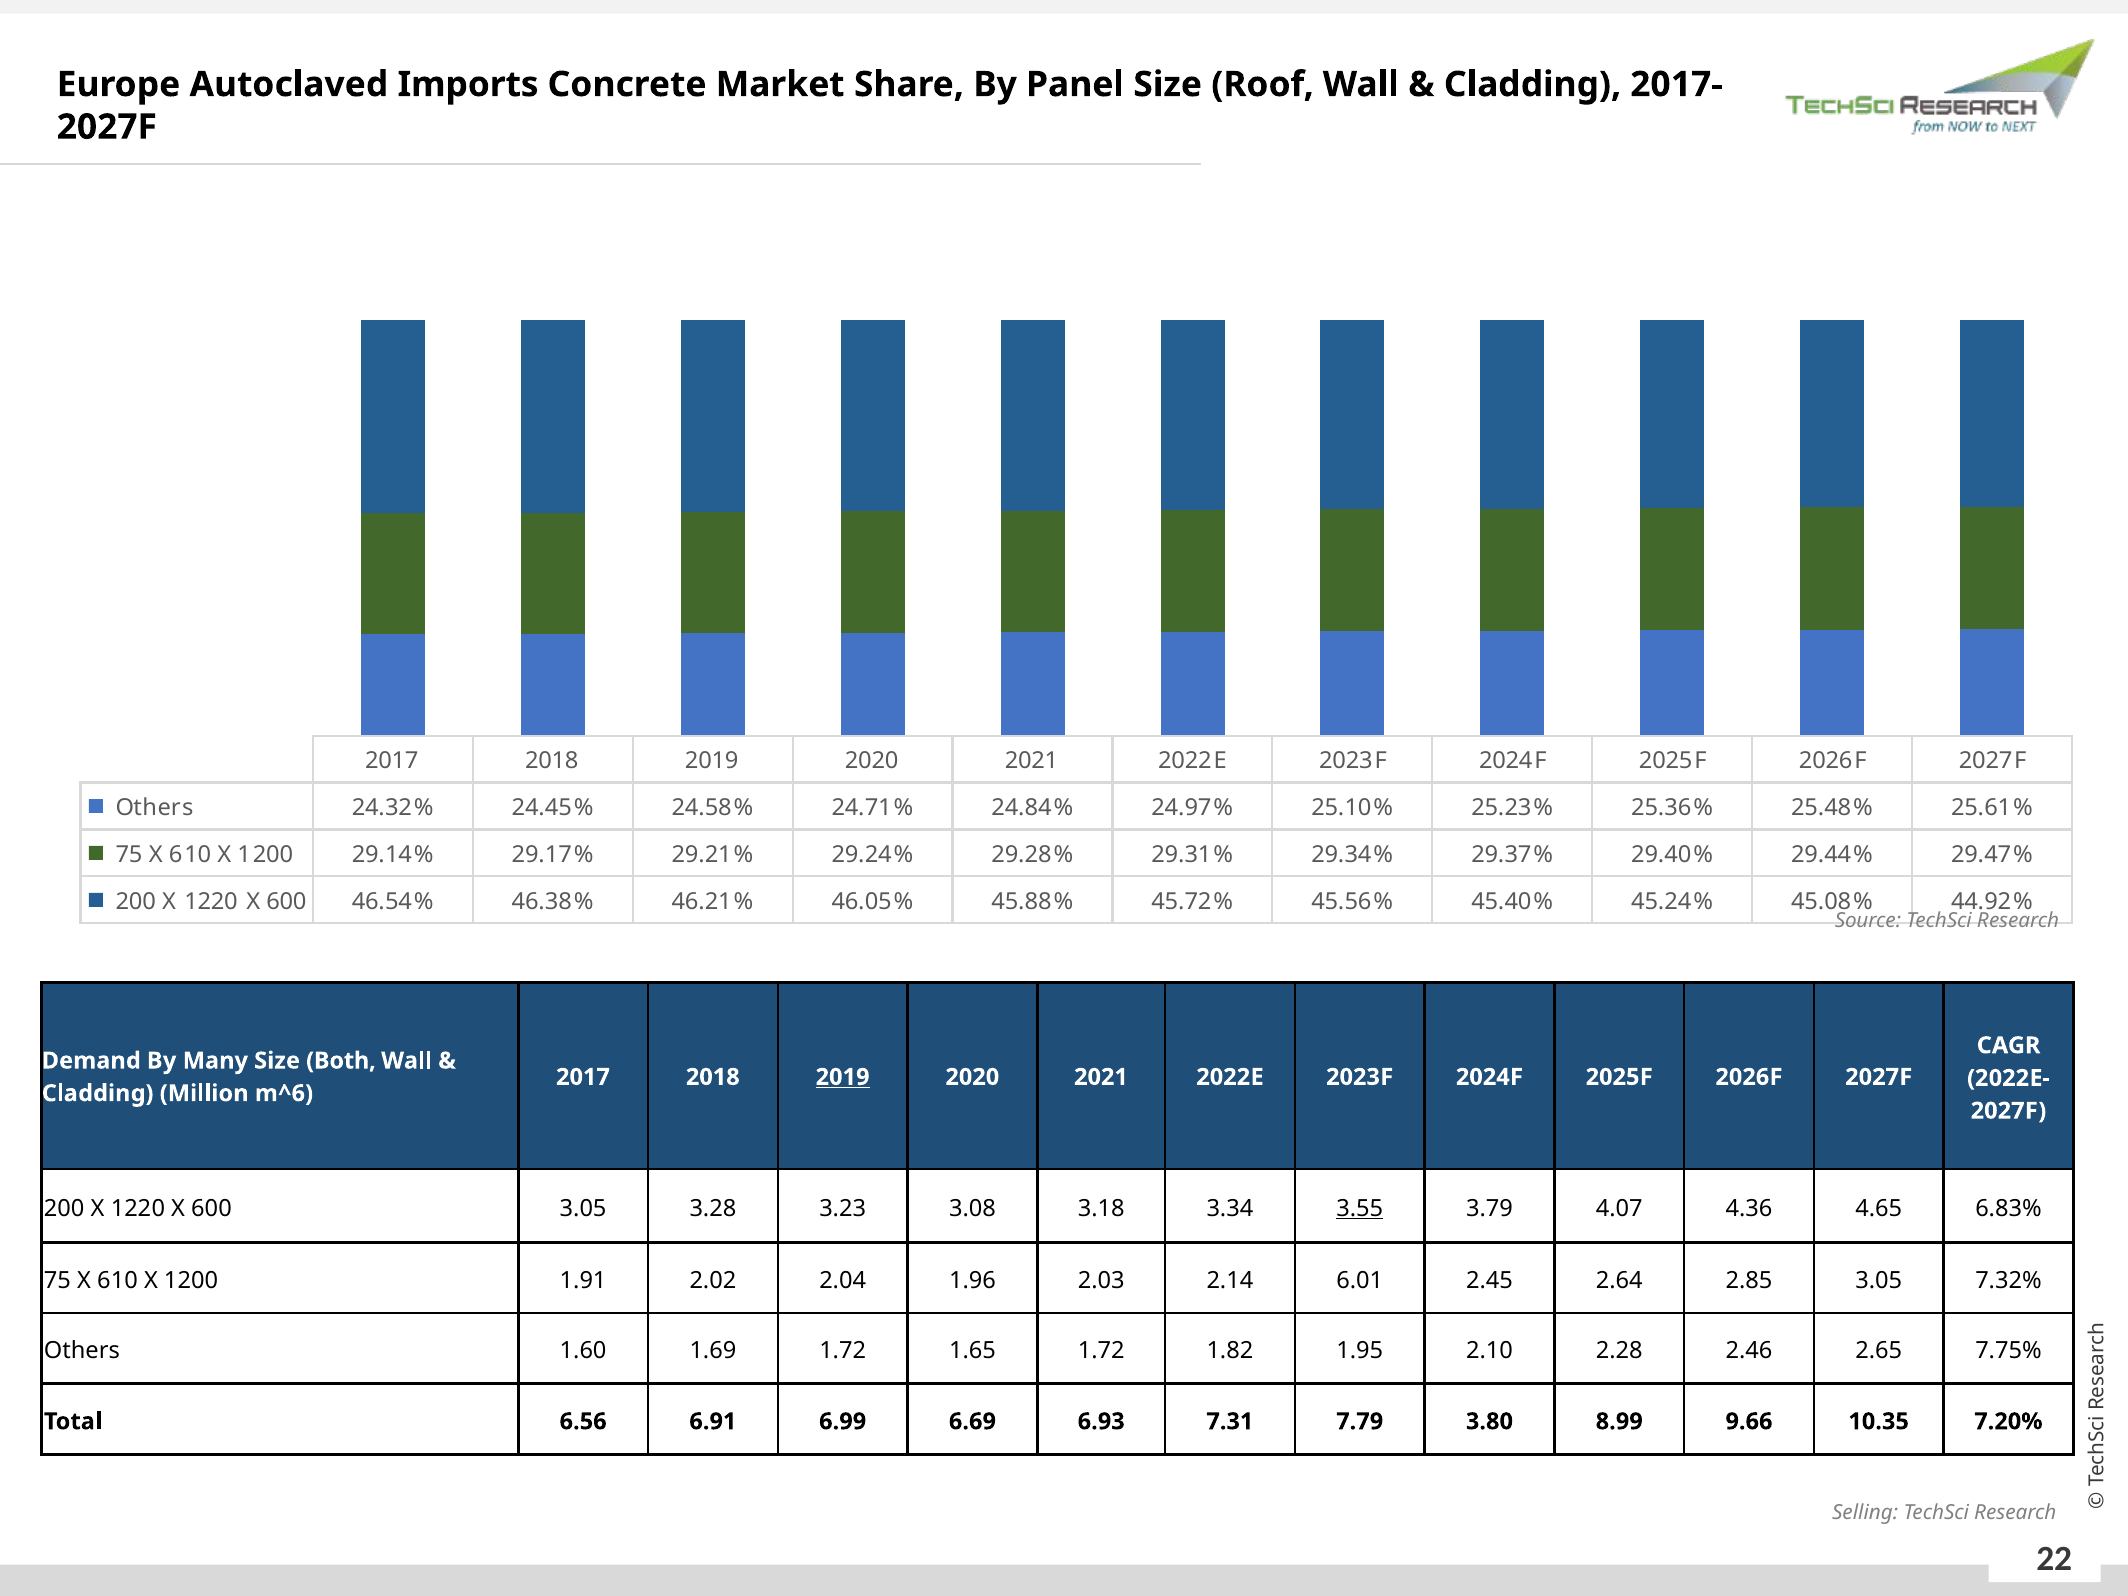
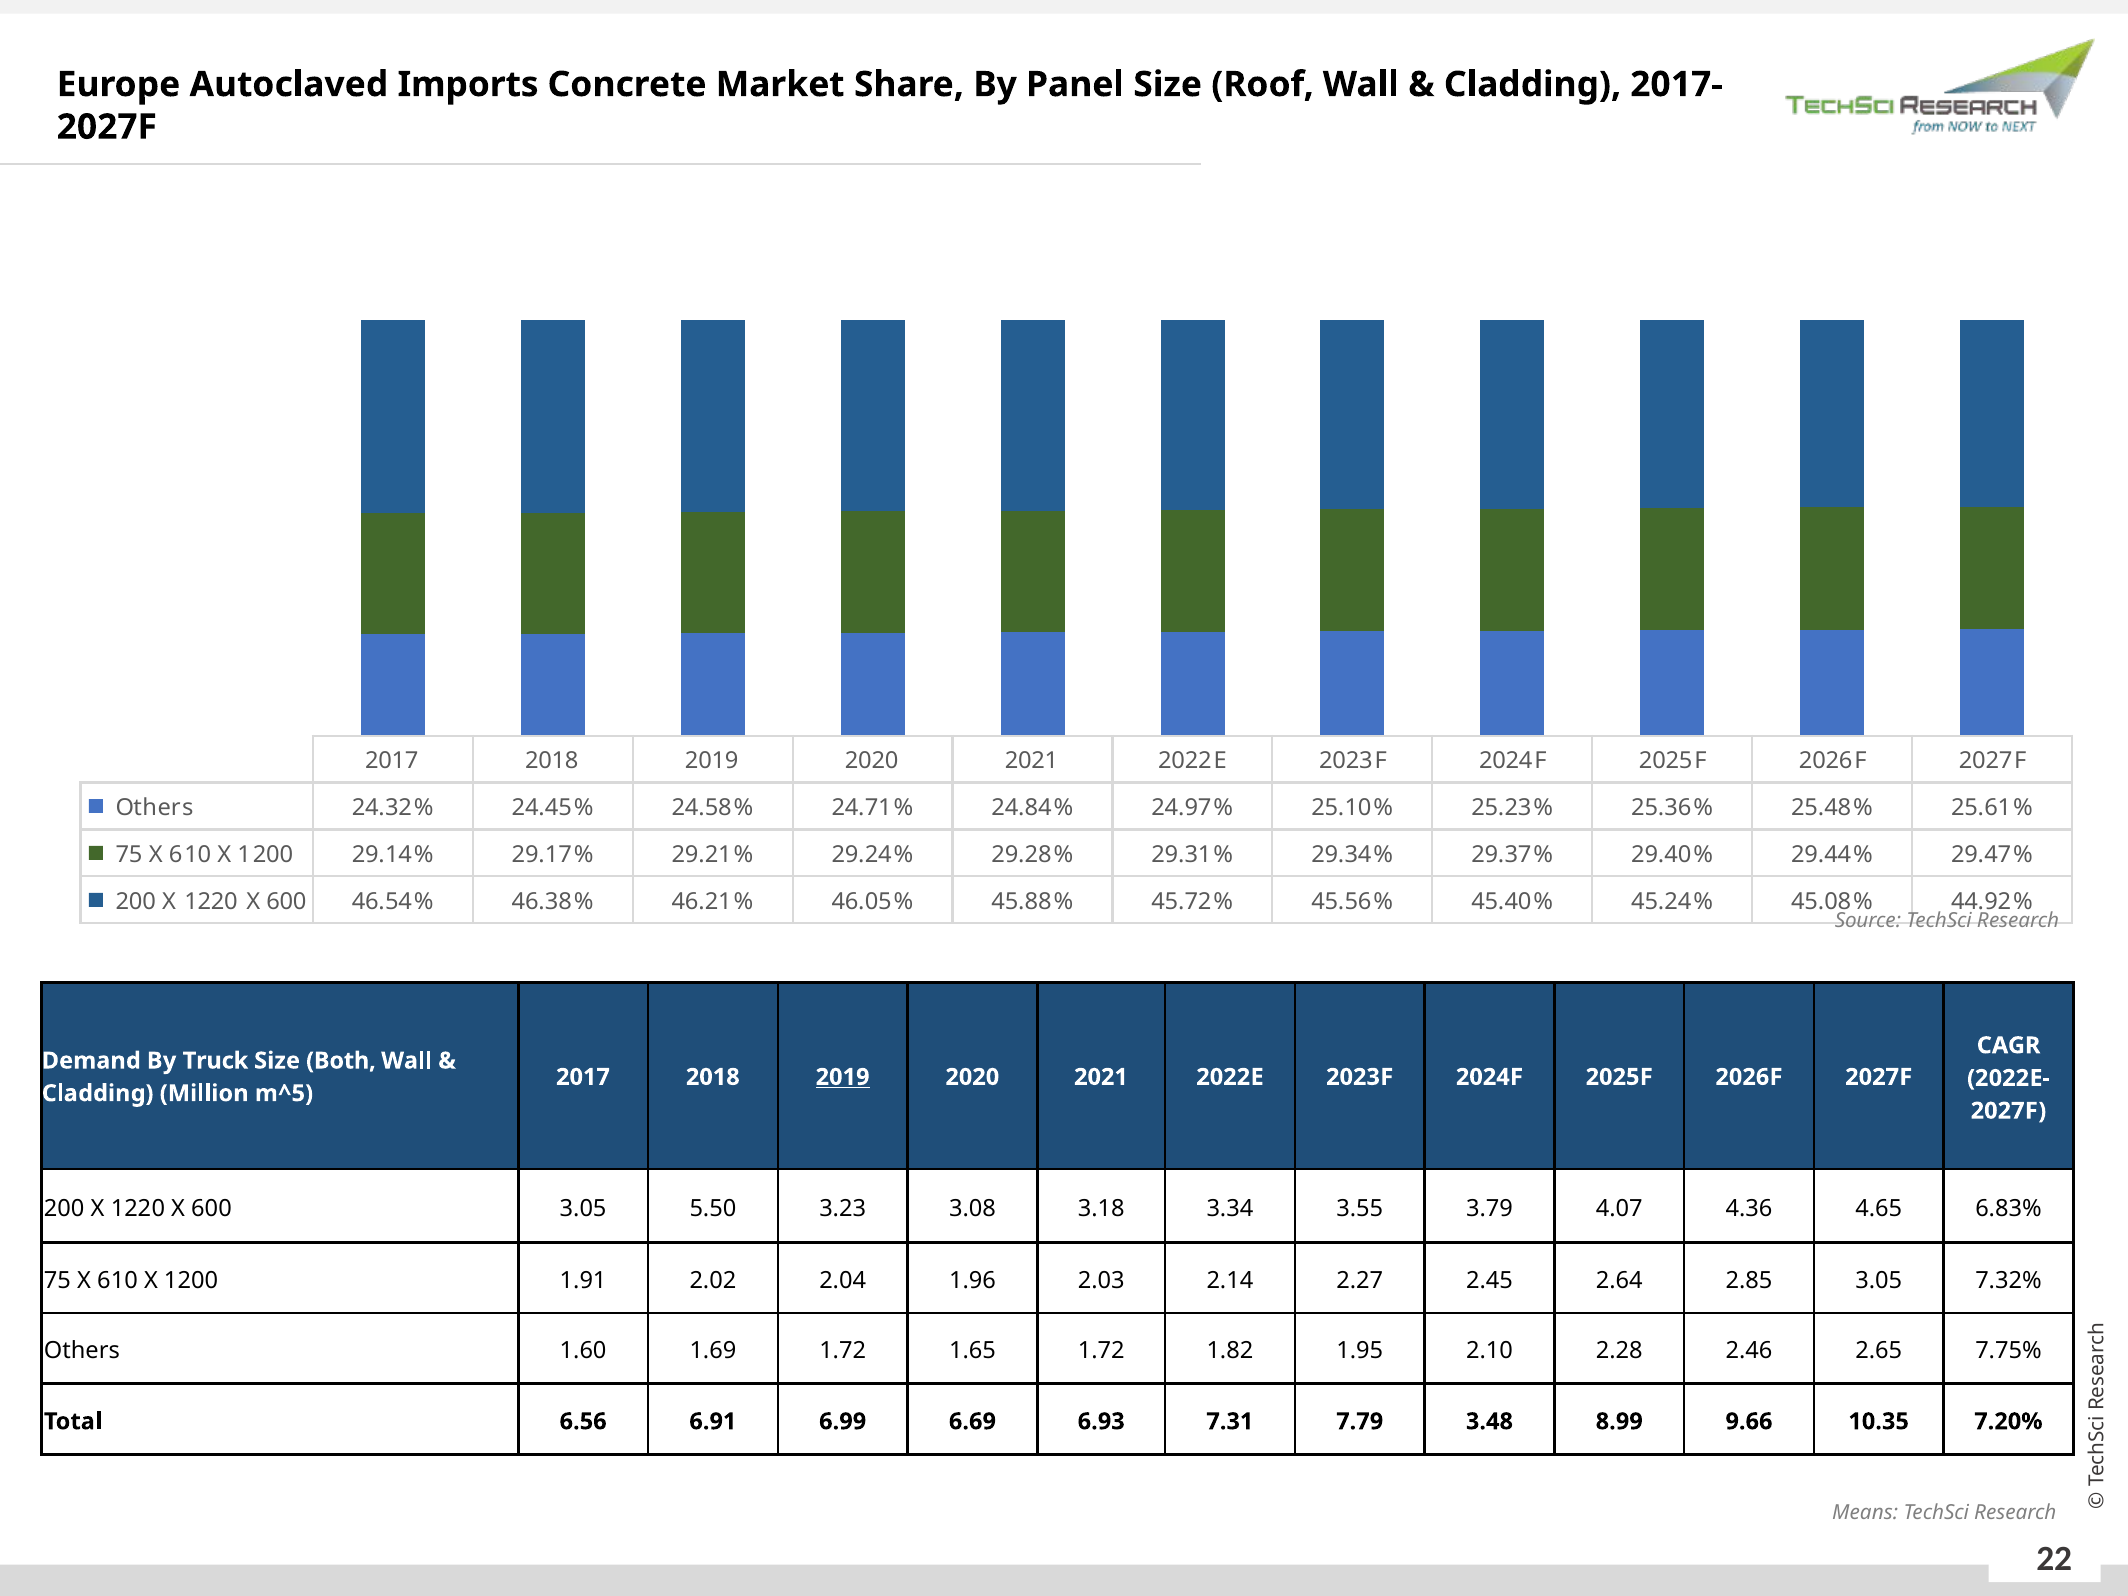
Many: Many -> Truck
m^6: m^6 -> m^5
3.28: 3.28 -> 5.50
3.55 underline: present -> none
6.01: 6.01 -> 2.27
3.80: 3.80 -> 3.48
Selling: Selling -> Means
